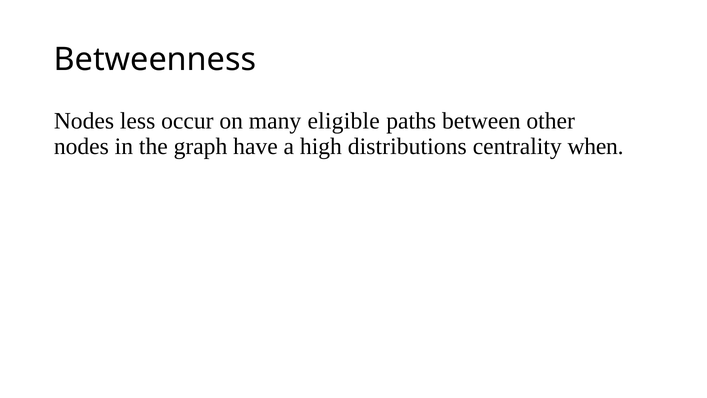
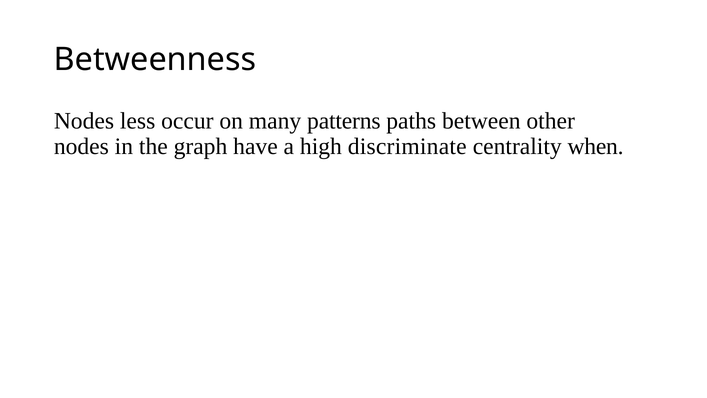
eligible: eligible -> patterns
distributions: distributions -> discriminate
